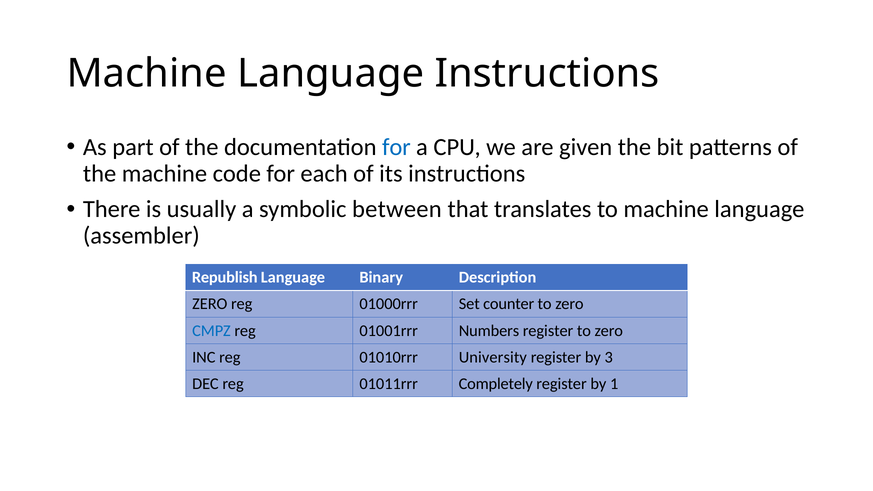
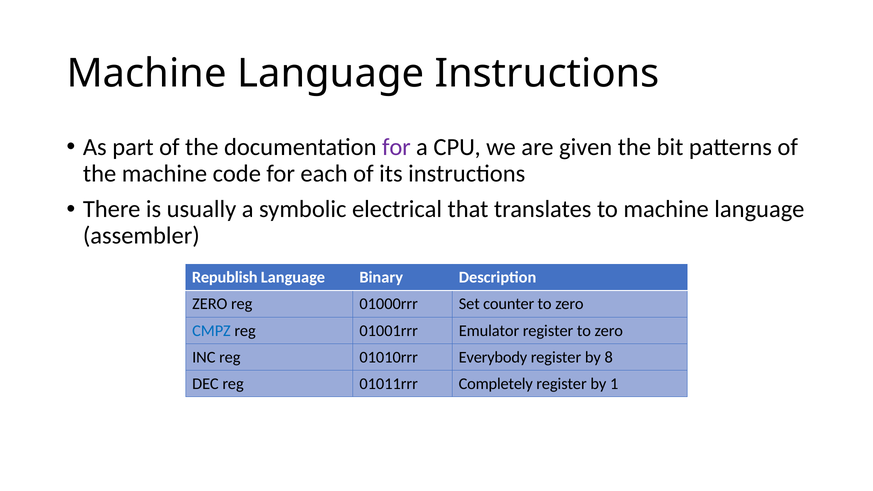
for at (396, 147) colour: blue -> purple
between: between -> electrical
Numbers: Numbers -> Emulator
University: University -> Everybody
3: 3 -> 8
